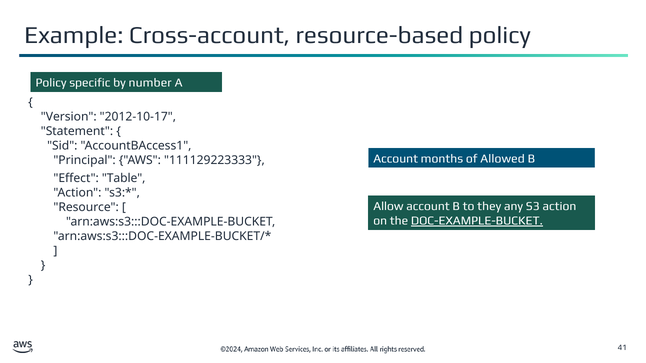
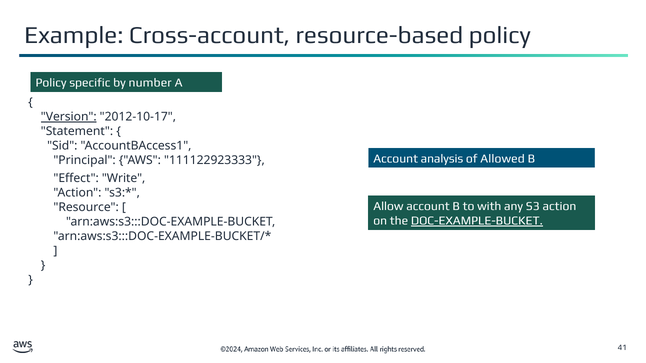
Version underline: none -> present
111129223333: 111129223333 -> 111122923333
months: months -> analysis
Table: Table -> Write
they: they -> with
